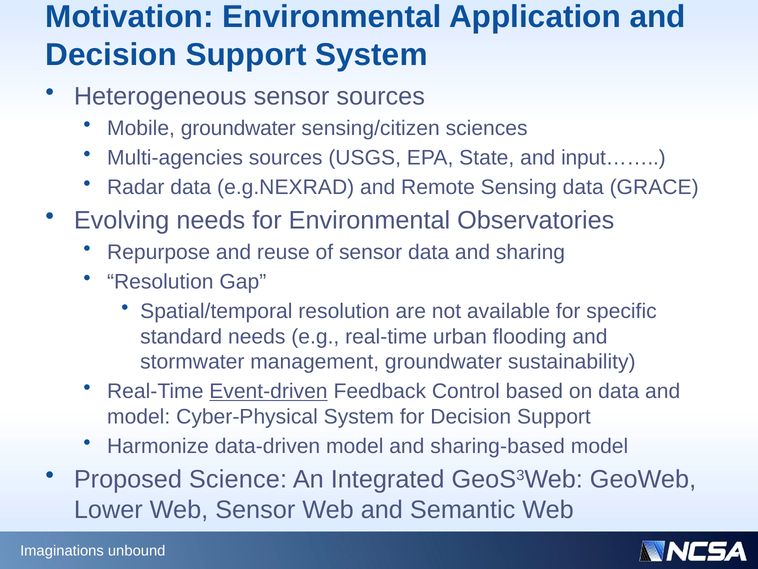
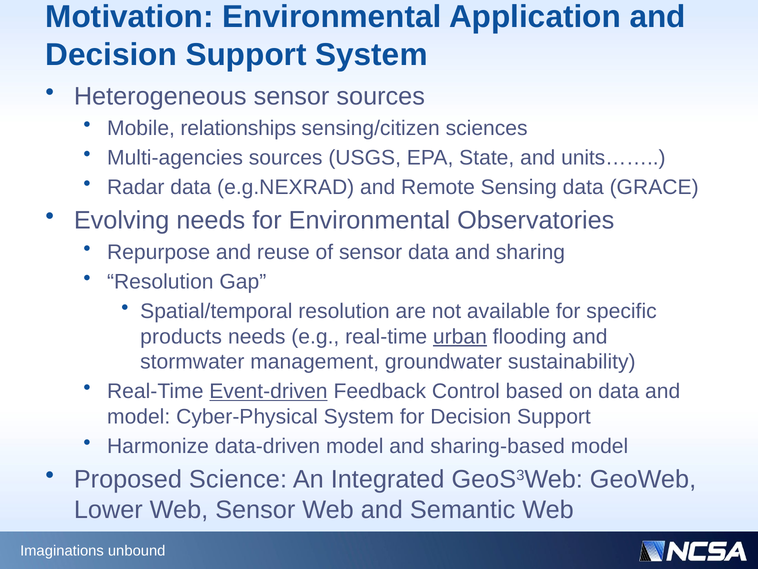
Mobile groundwater: groundwater -> relationships
input……: input…… -> units……
standard: standard -> products
urban underline: none -> present
